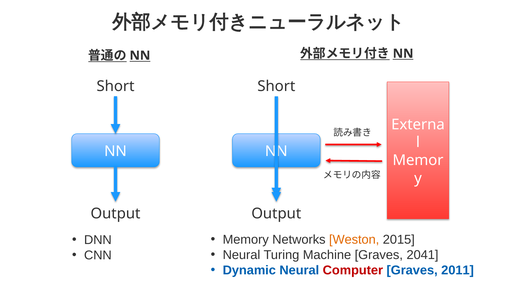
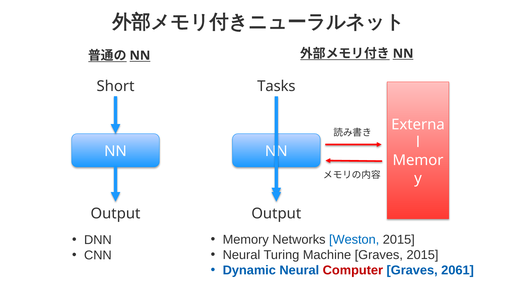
Short at (276, 86): Short -> Tasks
Weston colour: orange -> blue
Graves 2041: 2041 -> 2015
2011: 2011 -> 2061
